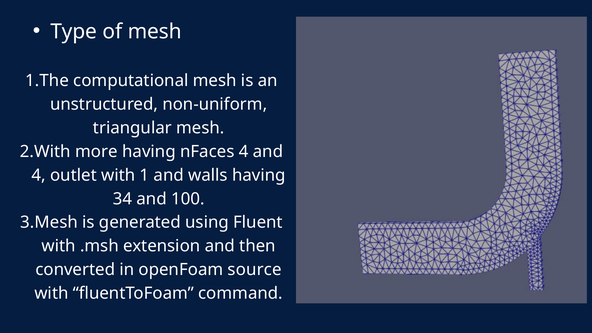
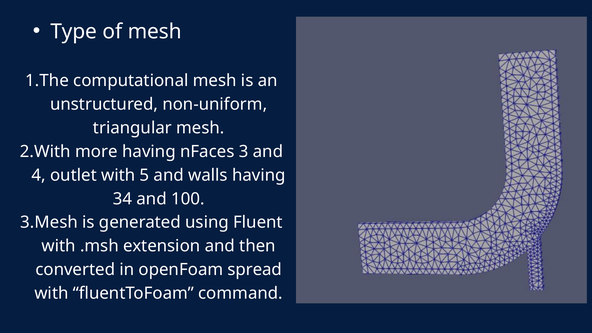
nFaces 4: 4 -> 3
1: 1 -> 5
source: source -> spread
